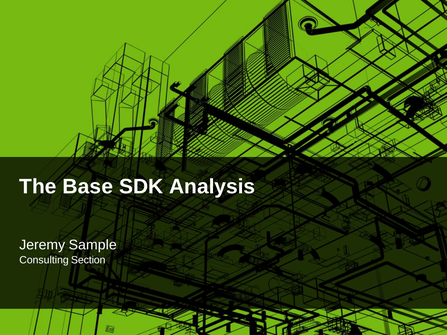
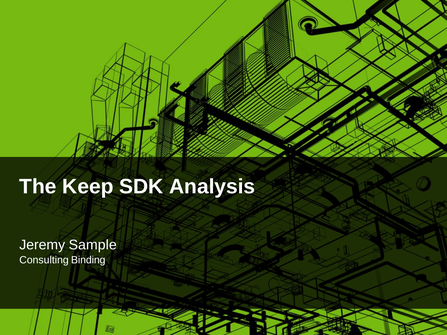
Base: Base -> Keep
Section: Section -> Binding
